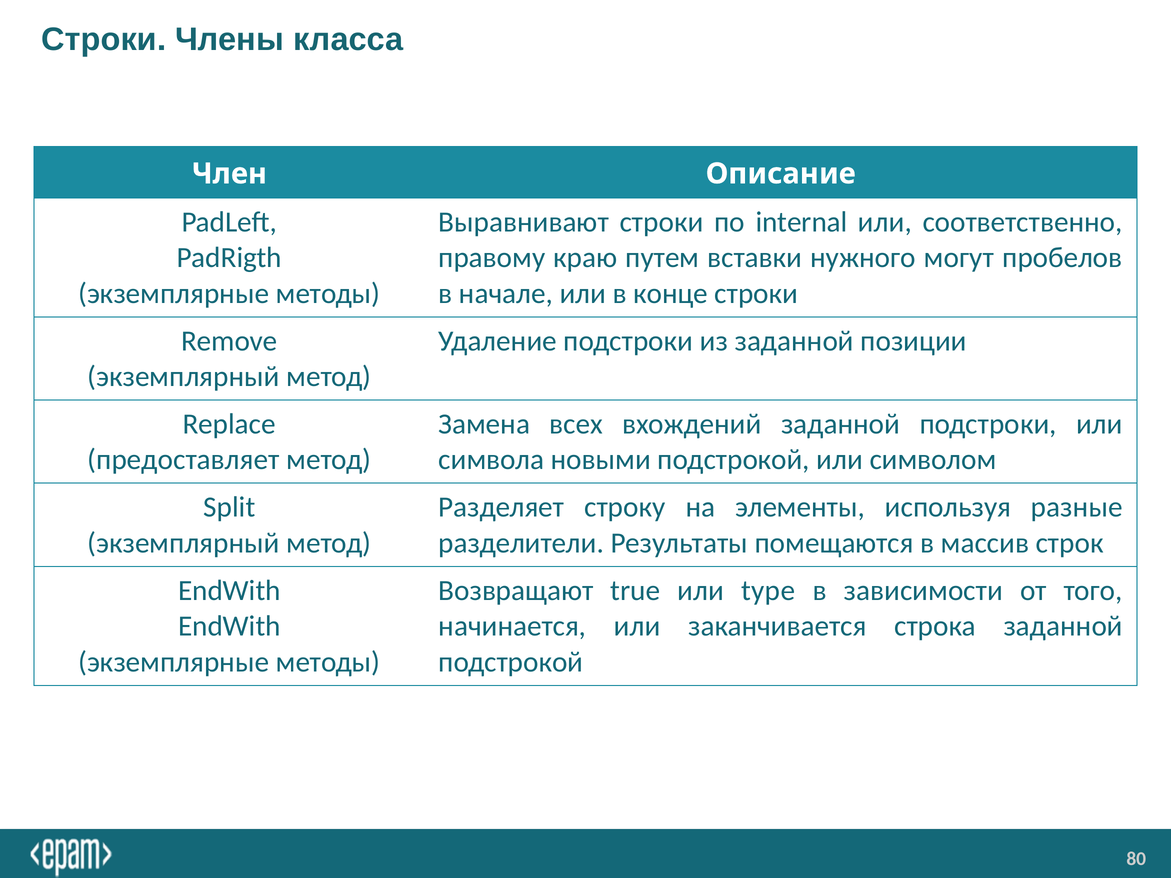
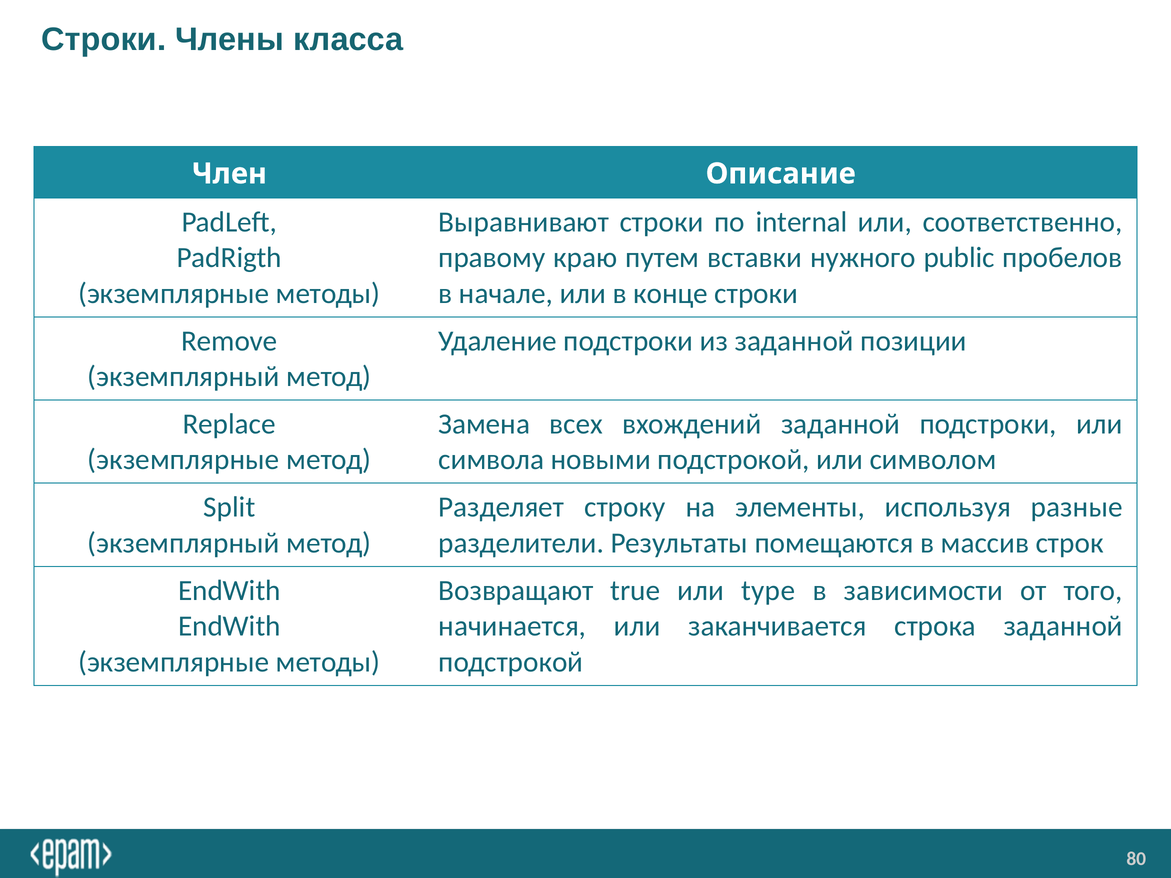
могут: могут -> public
предоставляет at (184, 460): предоставляет -> экземплярные
